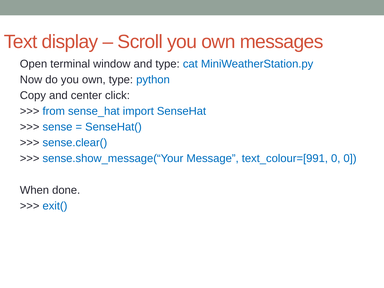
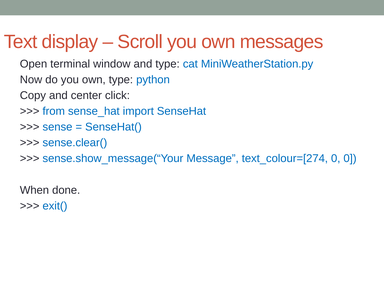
text_colour=[991: text_colour=[991 -> text_colour=[274
